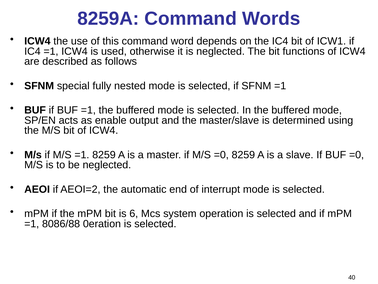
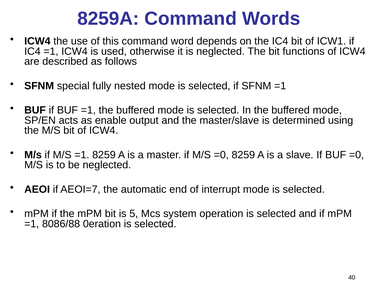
AEOI=2: AEOI=2 -> AEOI=7
6: 6 -> 5
